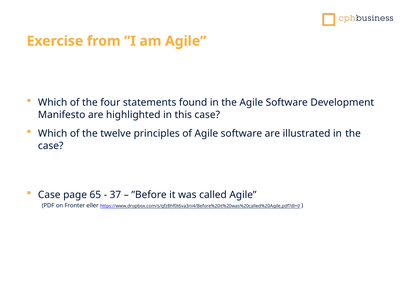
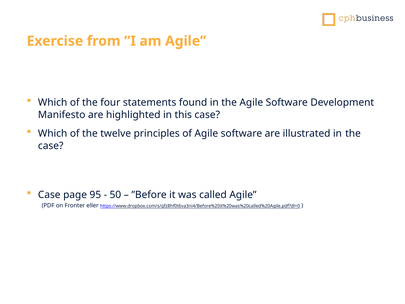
65: 65 -> 95
37: 37 -> 50
